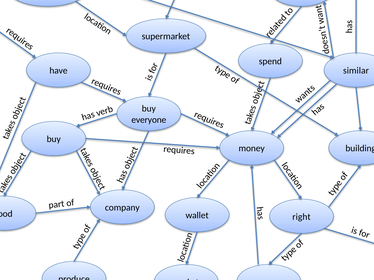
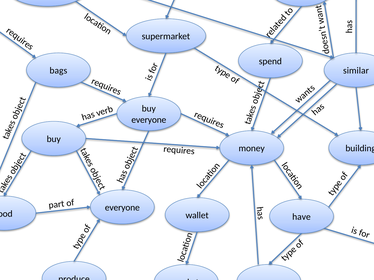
have: have -> bags
company at (122, 208): company -> everyone
right: right -> have
